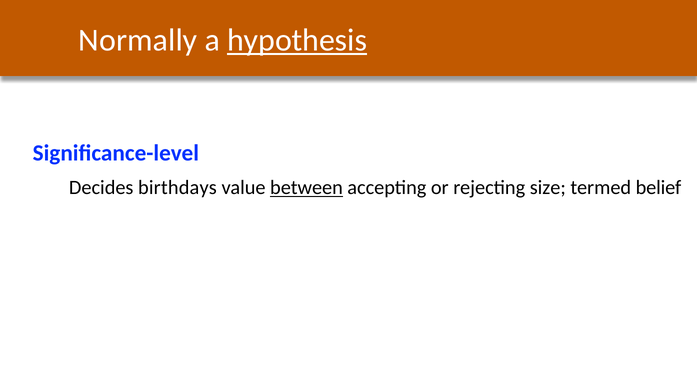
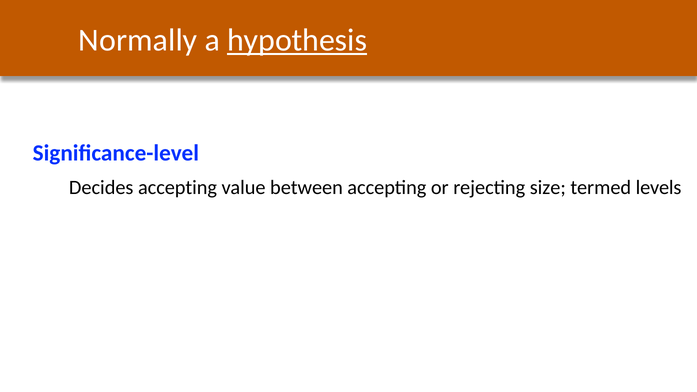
Decides birthdays: birthdays -> accepting
between underline: present -> none
belief: belief -> levels
